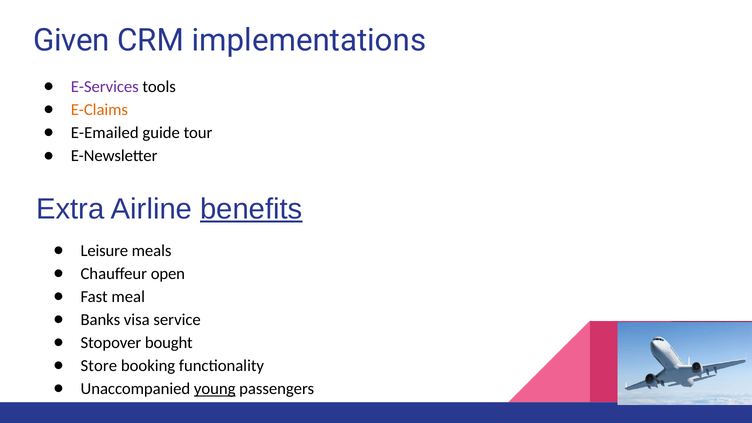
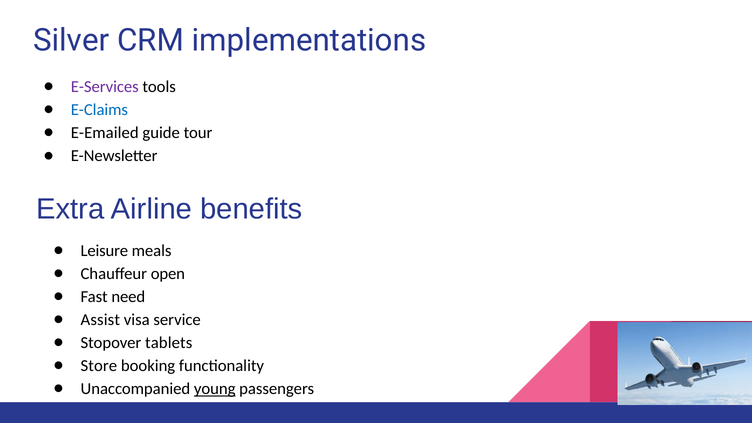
Given: Given -> Silver
E-Claims colour: orange -> blue
benefits underline: present -> none
meal: meal -> need
Banks: Banks -> Assist
bought: bought -> tablets
